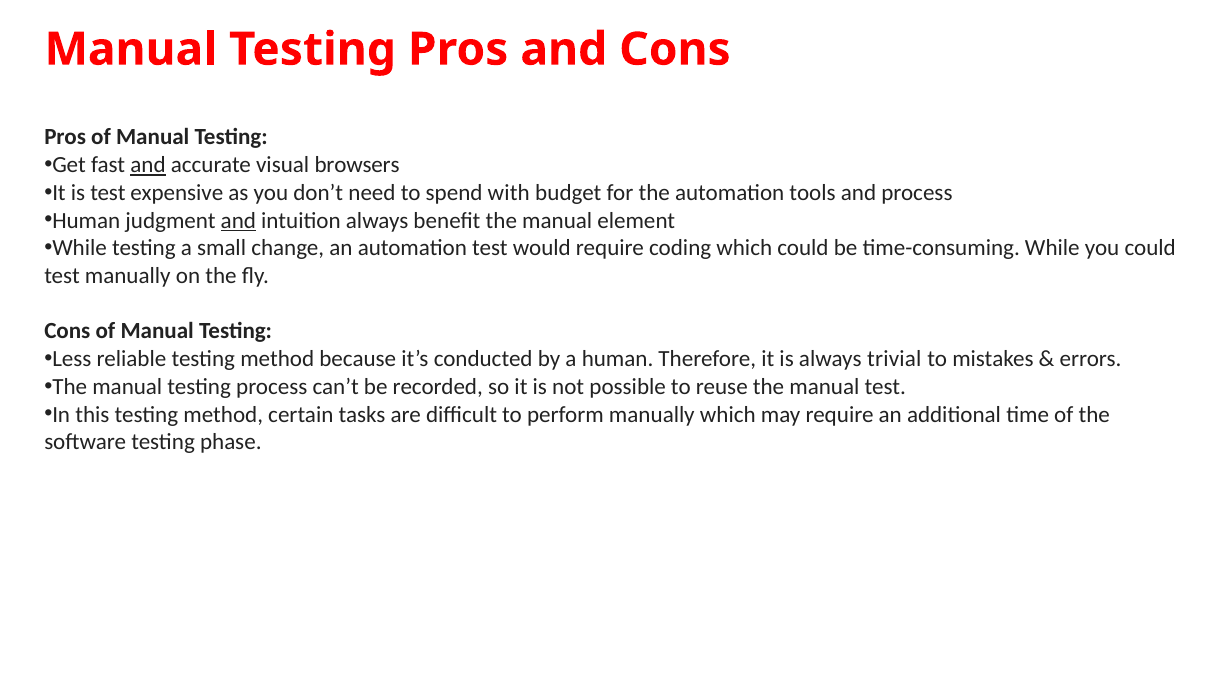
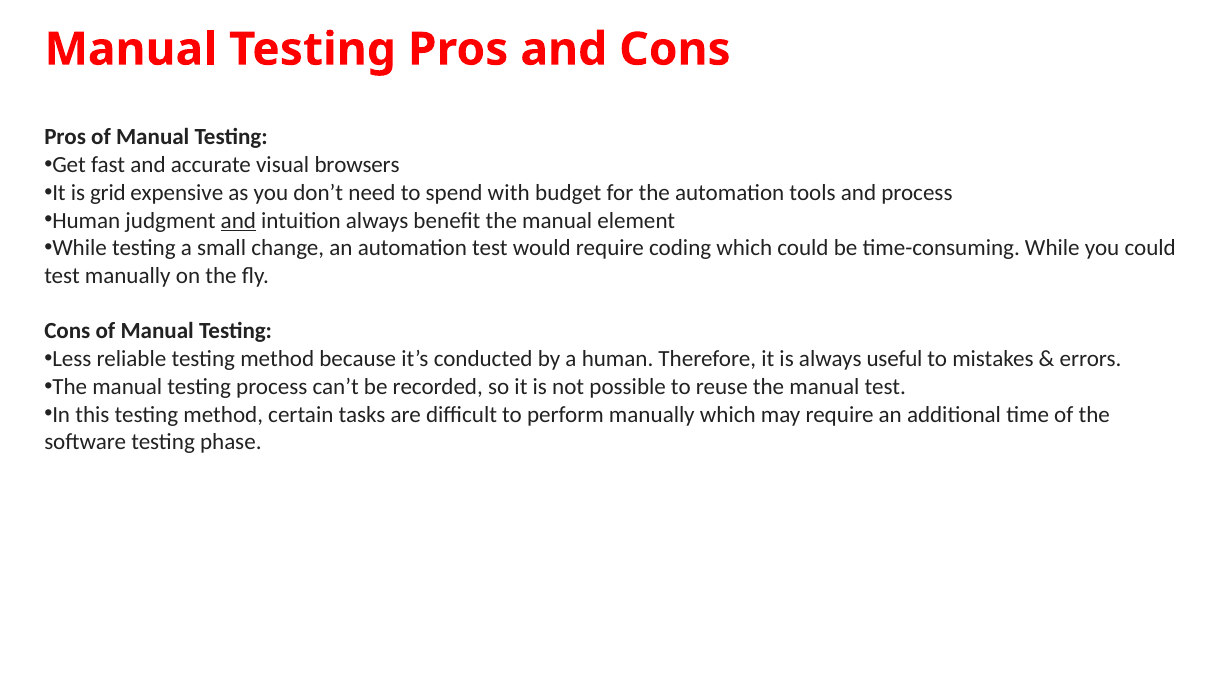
and at (148, 165) underline: present -> none
is test: test -> grid
trivial: trivial -> useful
